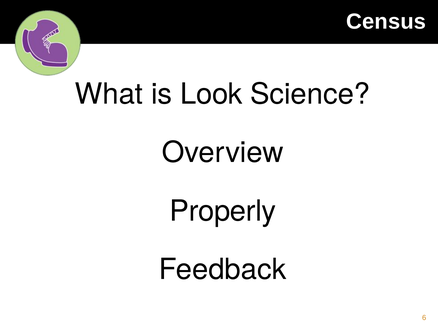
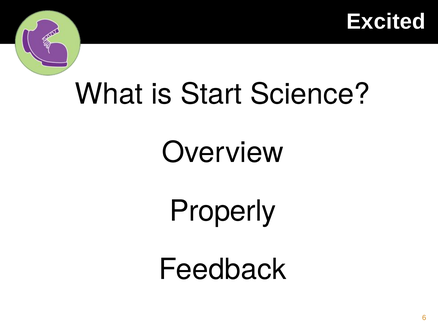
Census: Census -> Excited
Look: Look -> Start
